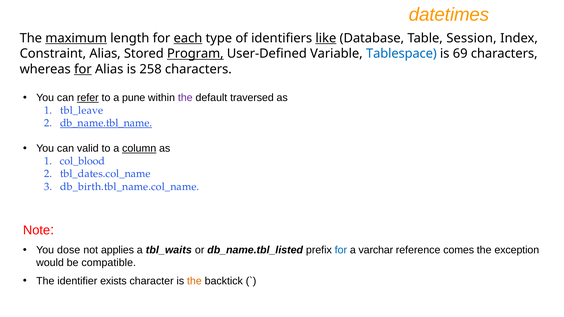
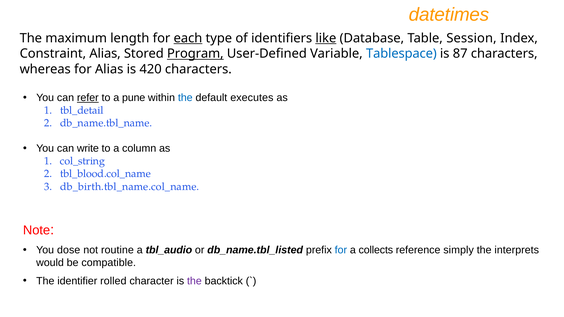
maximum underline: present -> none
69: 69 -> 87
for at (83, 69) underline: present -> none
258: 258 -> 420
the at (185, 98) colour: purple -> blue
traversed: traversed -> executes
tbl_leave: tbl_leave -> tbl_detail
db_name.tbl_name underline: present -> none
valid: valid -> write
column underline: present -> none
col_blood: col_blood -> col_string
tbl_dates.col_name: tbl_dates.col_name -> tbl_blood.col_name
applies: applies -> routine
tbl_waits: tbl_waits -> tbl_audio
varchar: varchar -> collects
comes: comes -> simply
exception: exception -> interprets
exists: exists -> rolled
the at (194, 281) colour: orange -> purple
